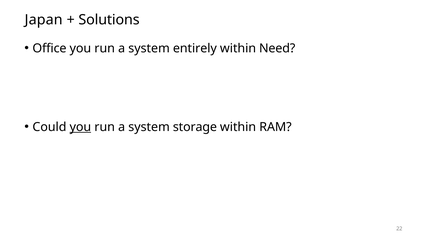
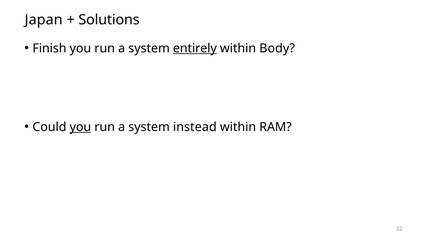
Office: Office -> Finish
entirely underline: none -> present
Need: Need -> Body
storage: storage -> instead
